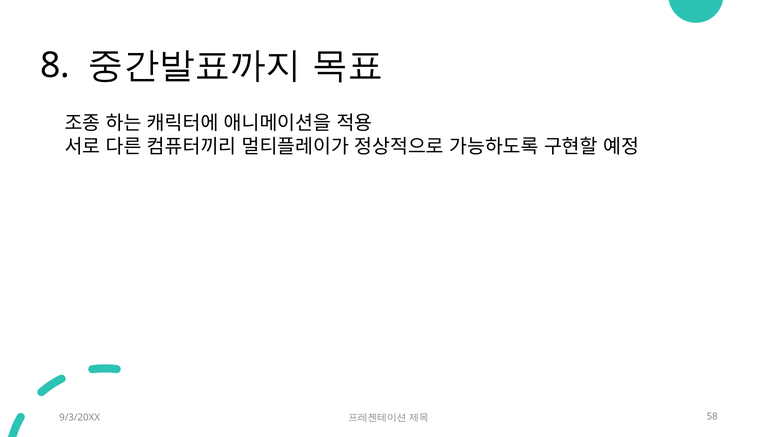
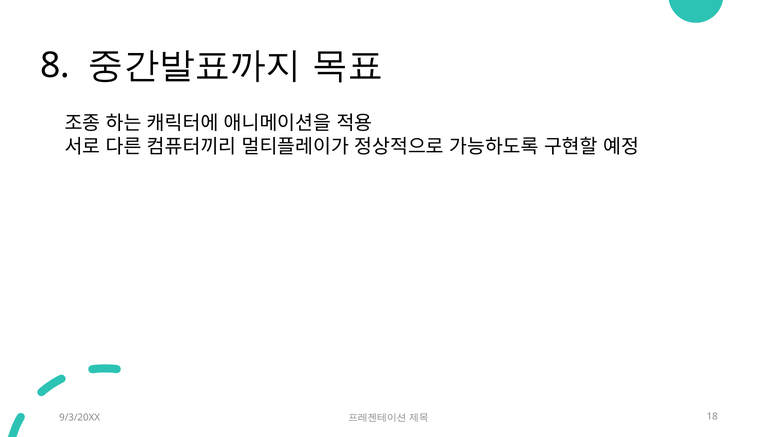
58: 58 -> 18
